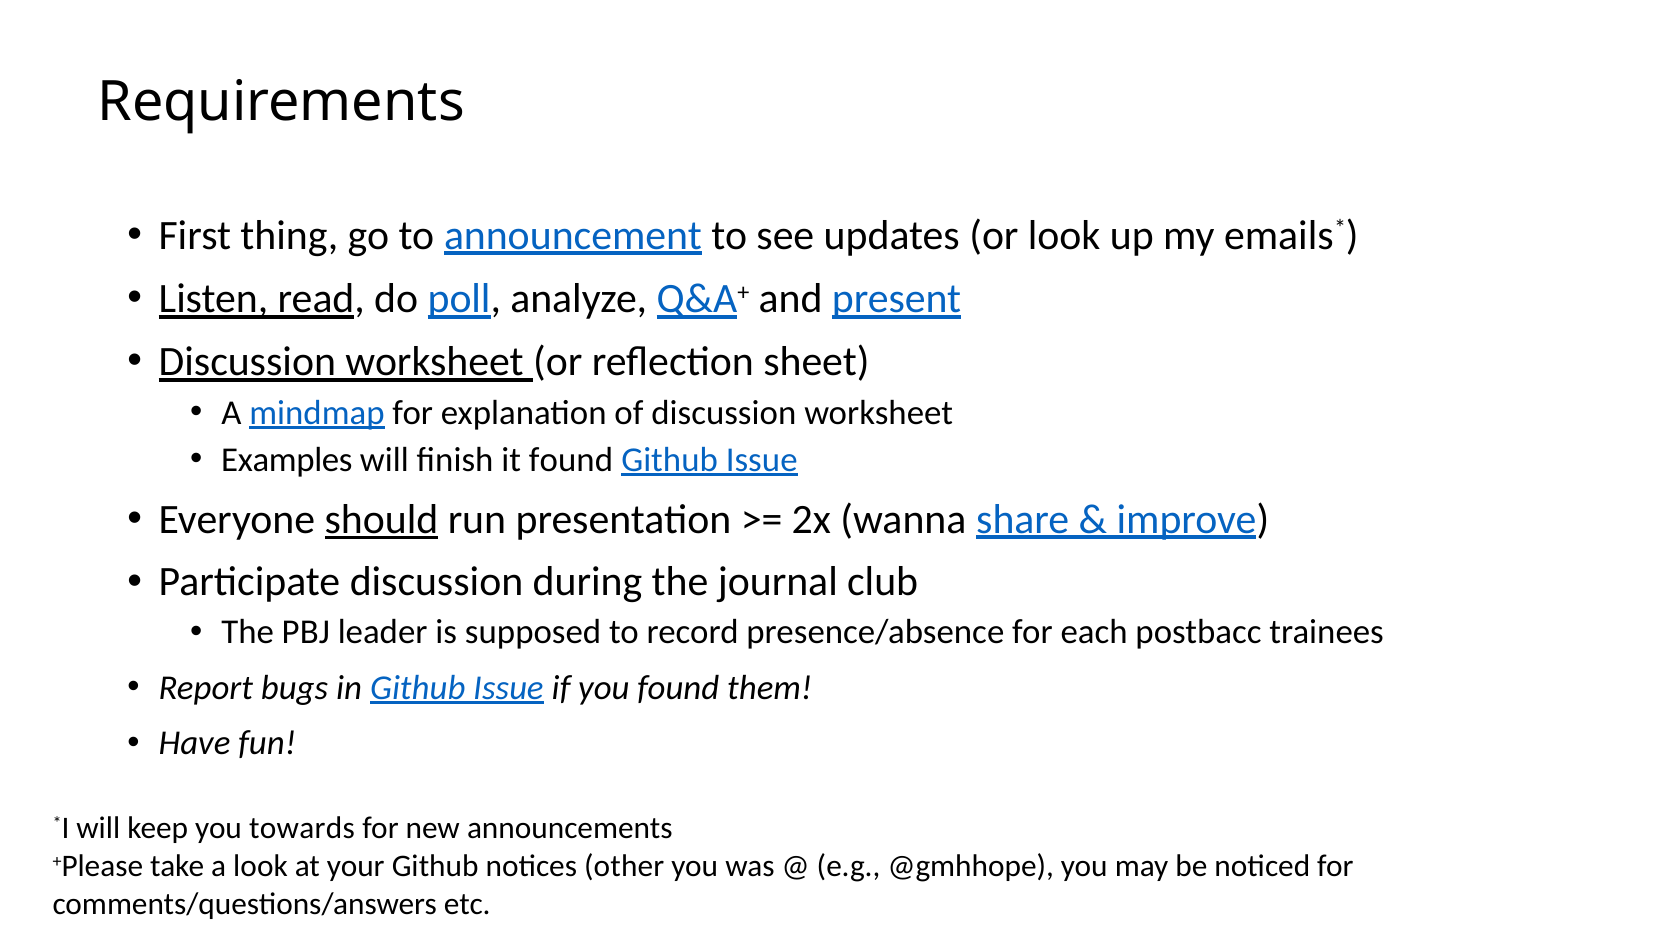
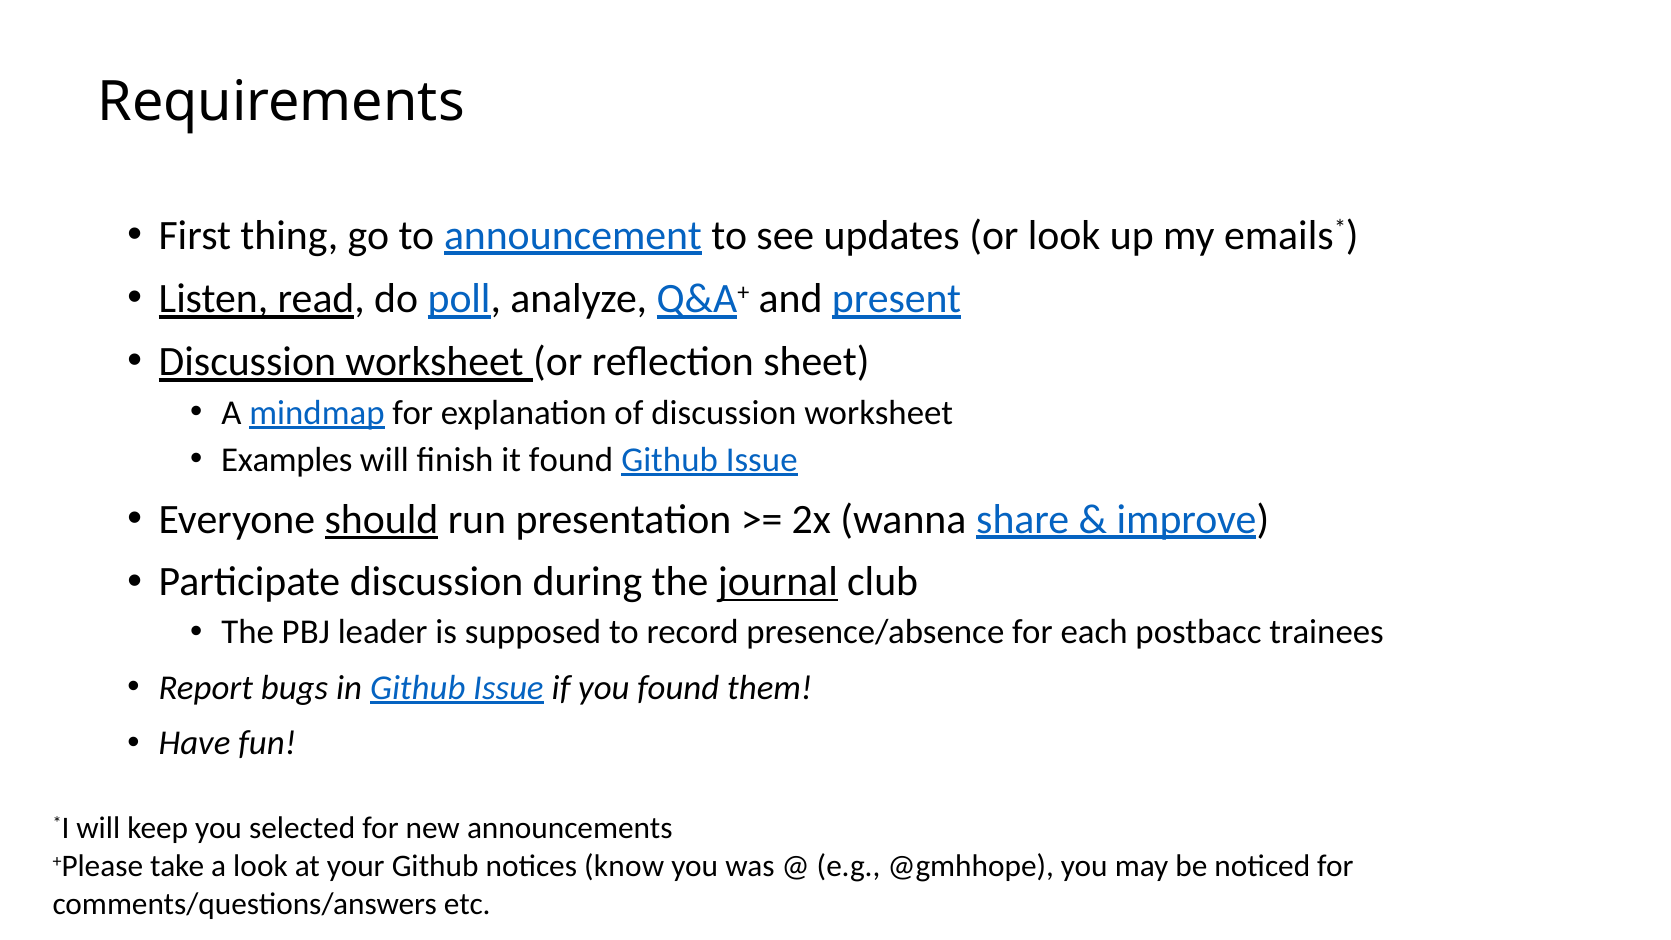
journal underline: none -> present
towards: towards -> selected
other: other -> know
